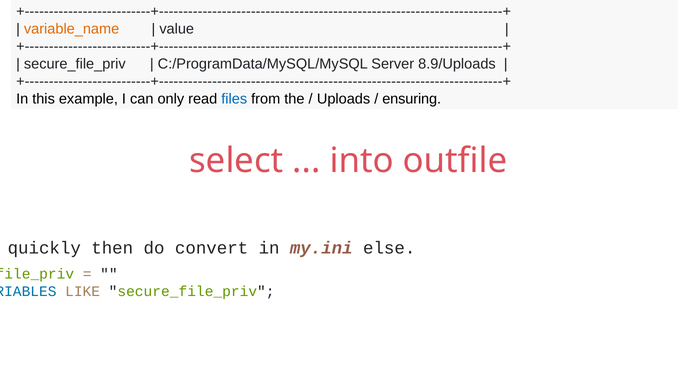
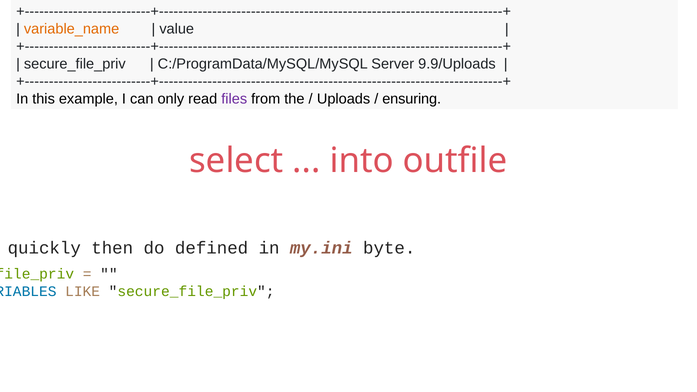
8.9/Uploads: 8.9/Uploads -> 9.9/Uploads
files colour: blue -> purple
convert: convert -> defined
else: else -> byte
